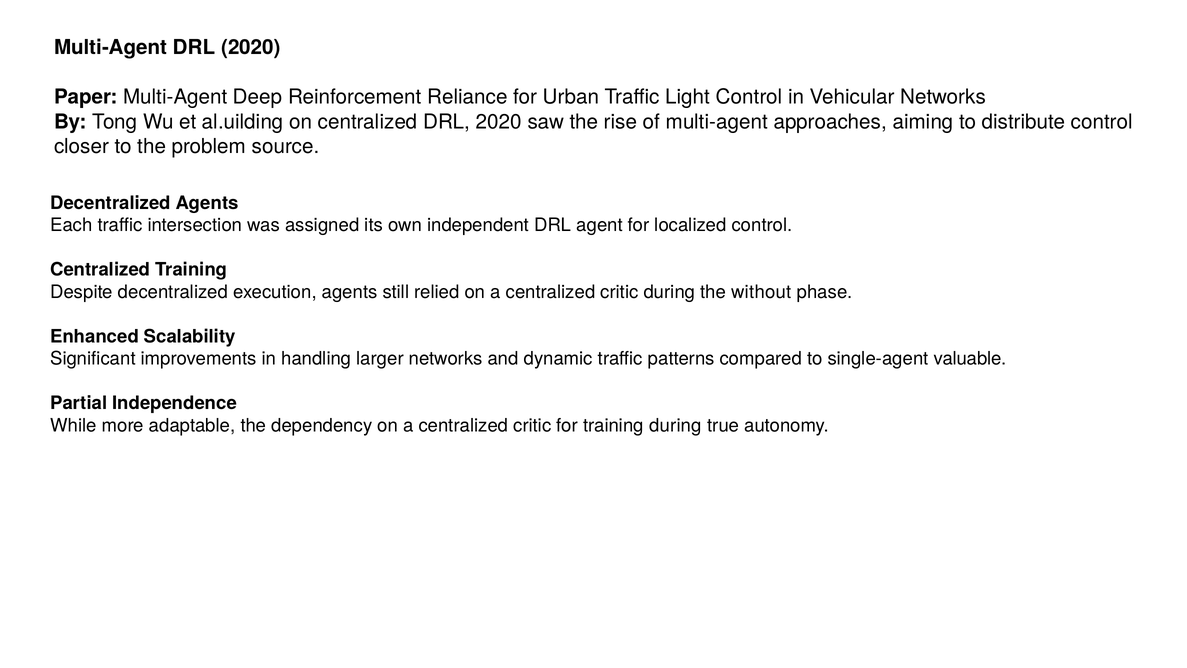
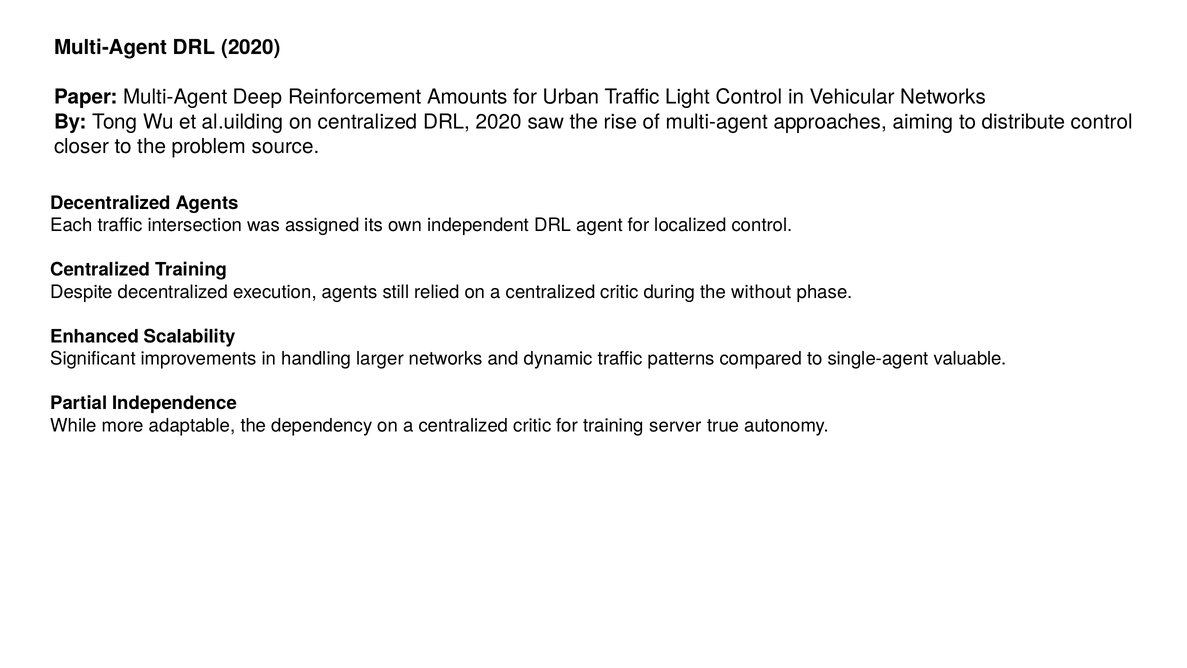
Reliance: Reliance -> Amounts
training during: during -> server
